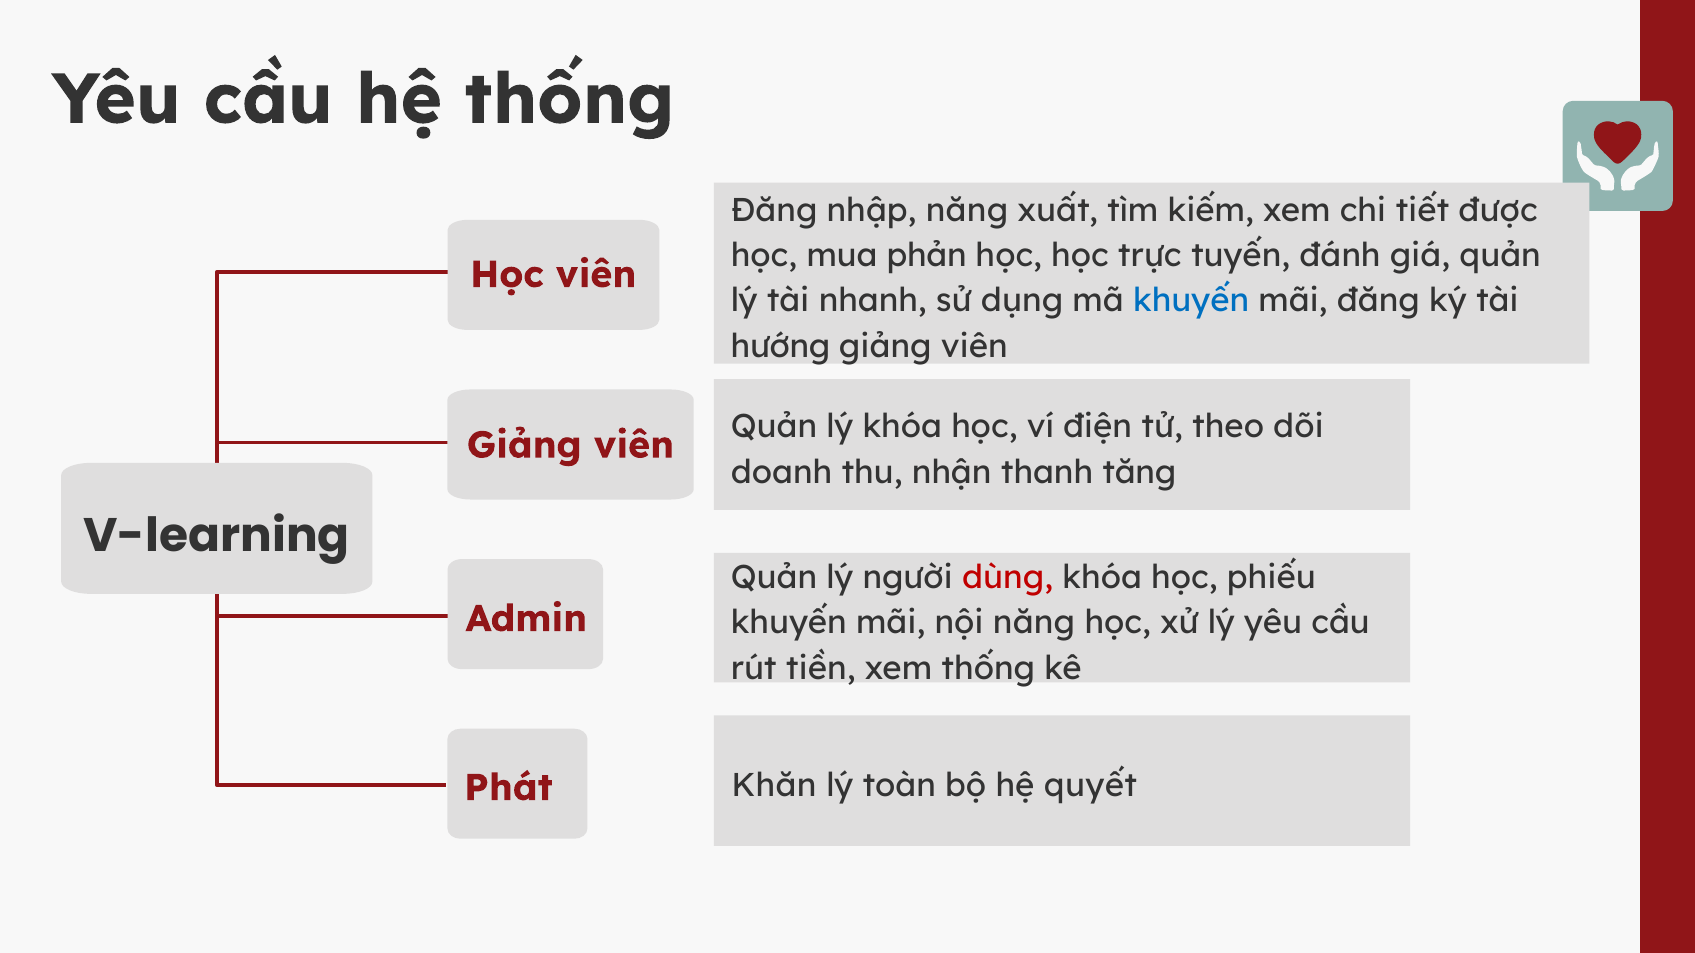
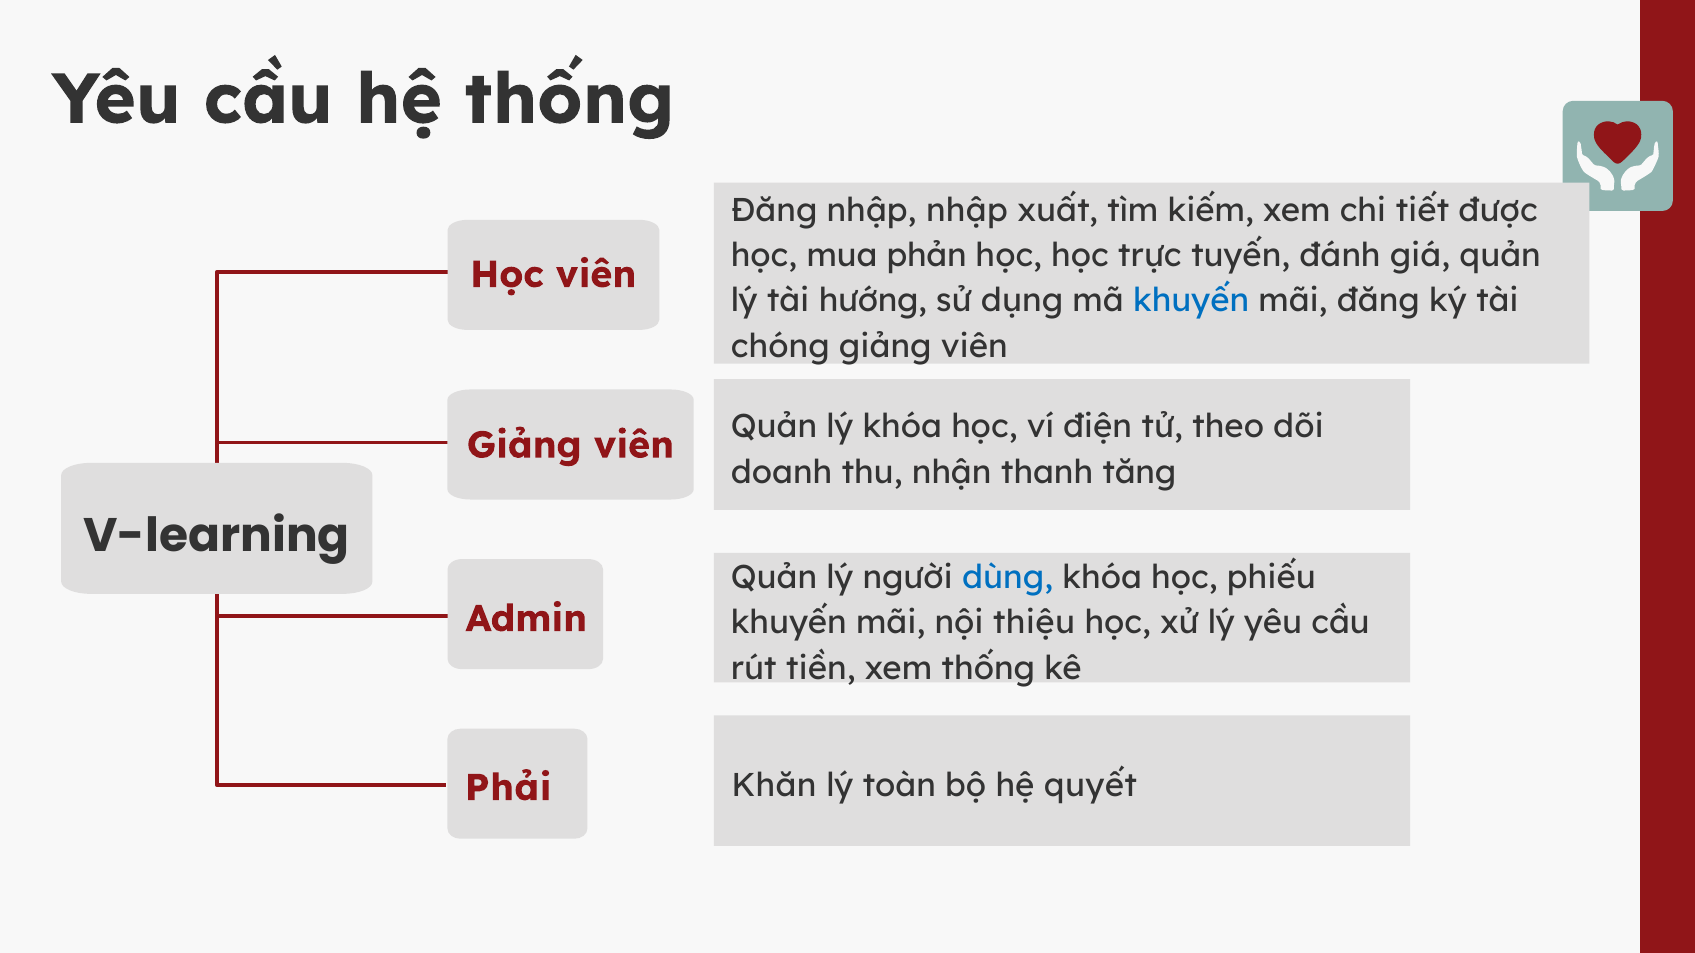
nhập năng: năng -> nhập
nhanh: nhanh -> hướng
hướng: hướng -> chóng
dùng colour: red -> blue
nội năng: năng -> thiệu
Phát: Phát -> Phải
